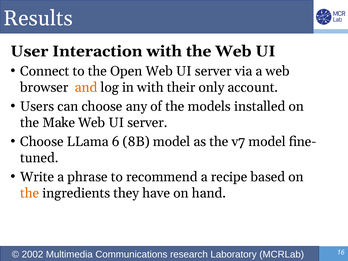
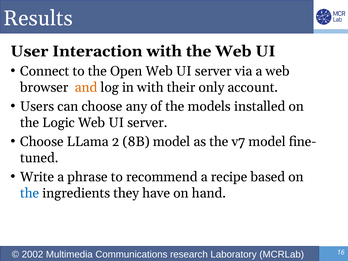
Make: Make -> Logic
6: 6 -> 2
the at (30, 193) colour: orange -> blue
